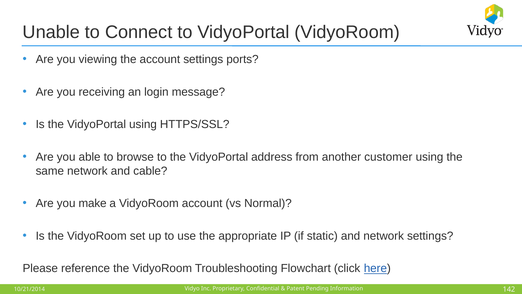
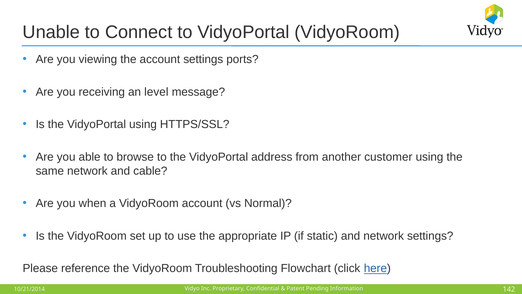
login: login -> level
make: make -> when
